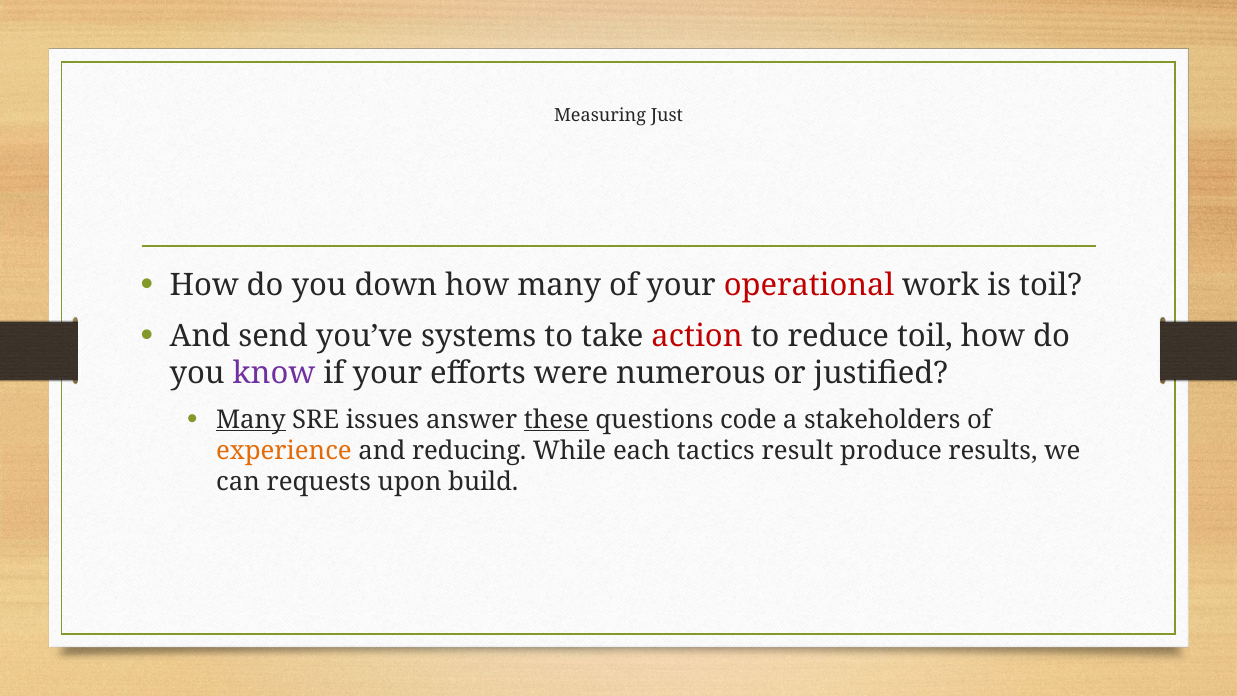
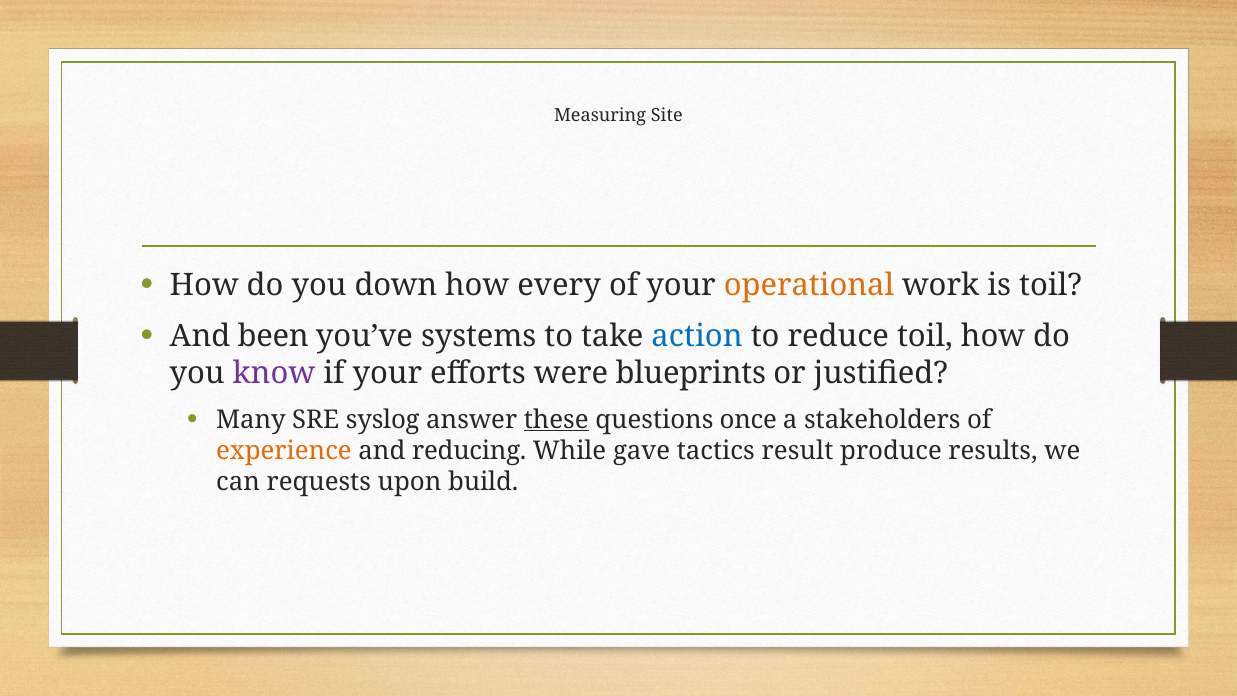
Just: Just -> Site
how many: many -> every
operational colour: red -> orange
send: send -> been
action colour: red -> blue
numerous: numerous -> blueprints
Many at (251, 419) underline: present -> none
issues: issues -> syslog
code: code -> once
each: each -> gave
